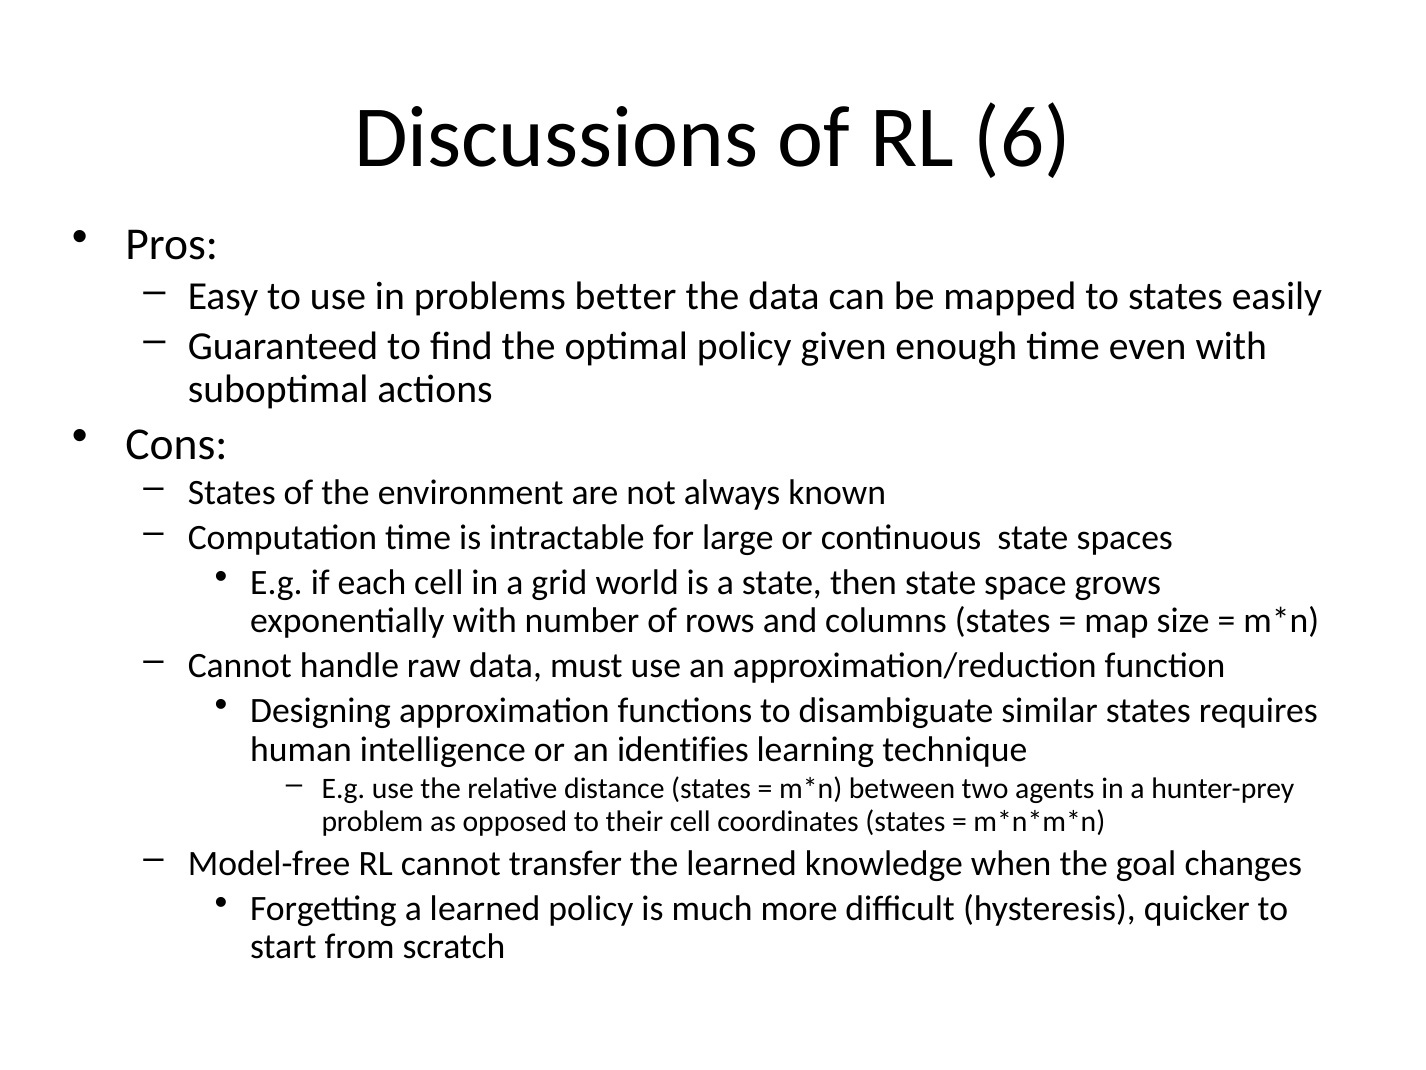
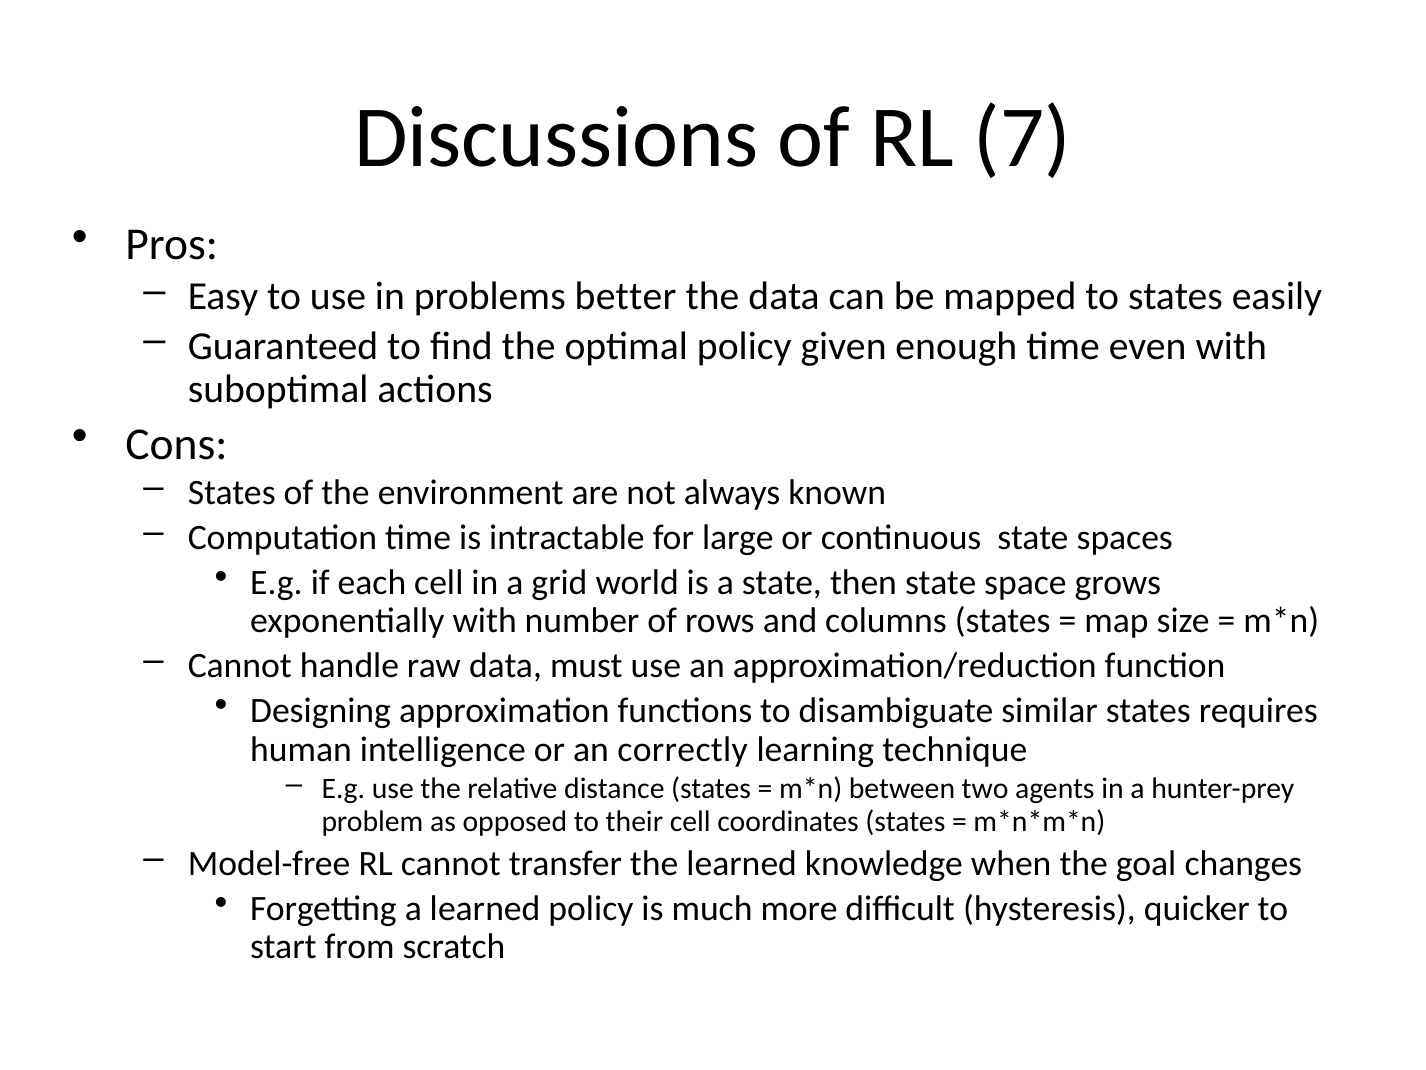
6: 6 -> 7
identifies: identifies -> correctly
